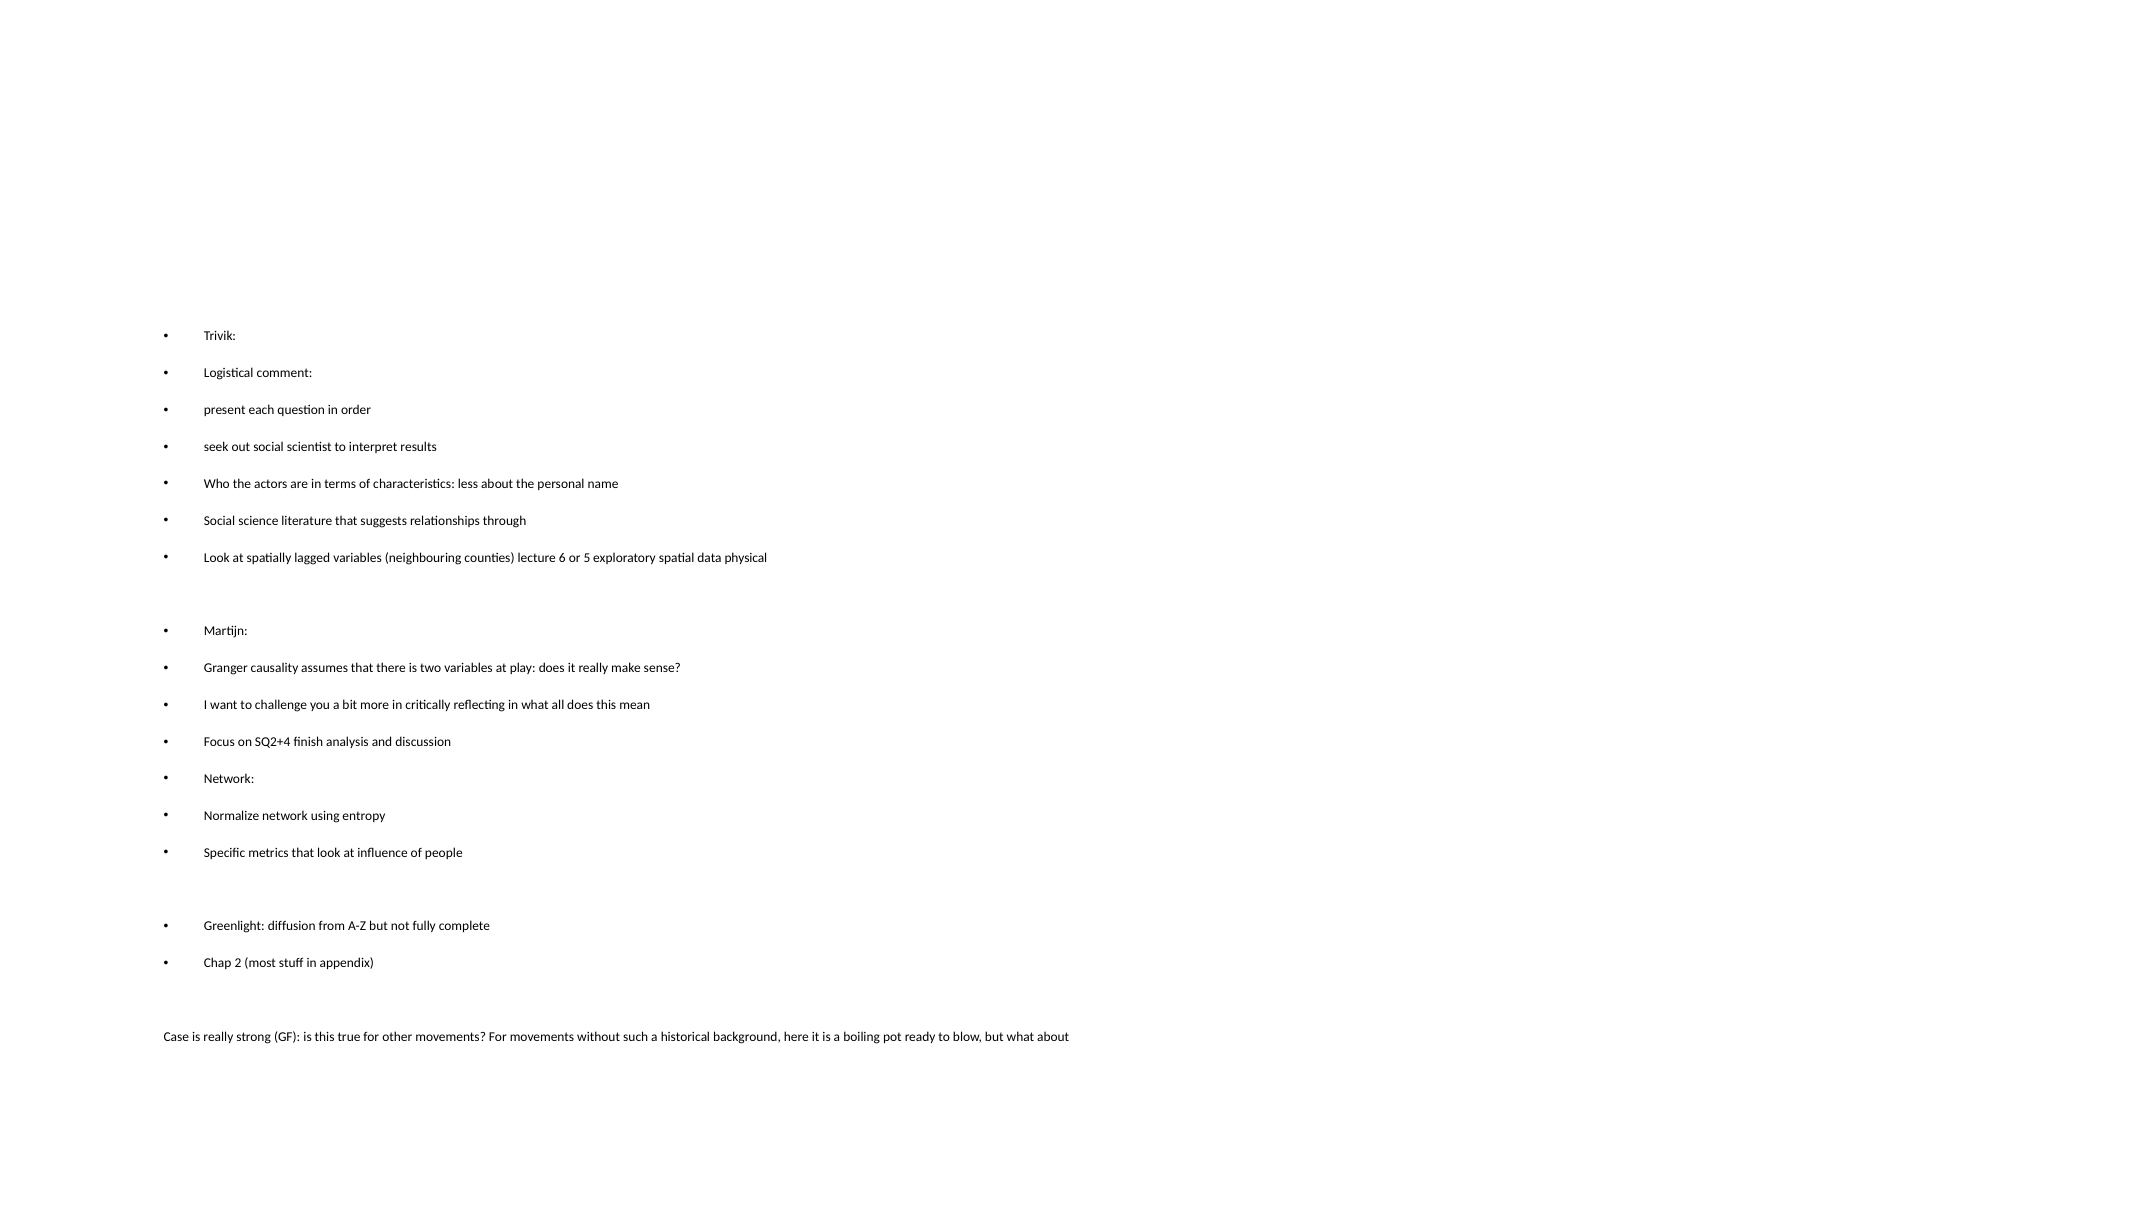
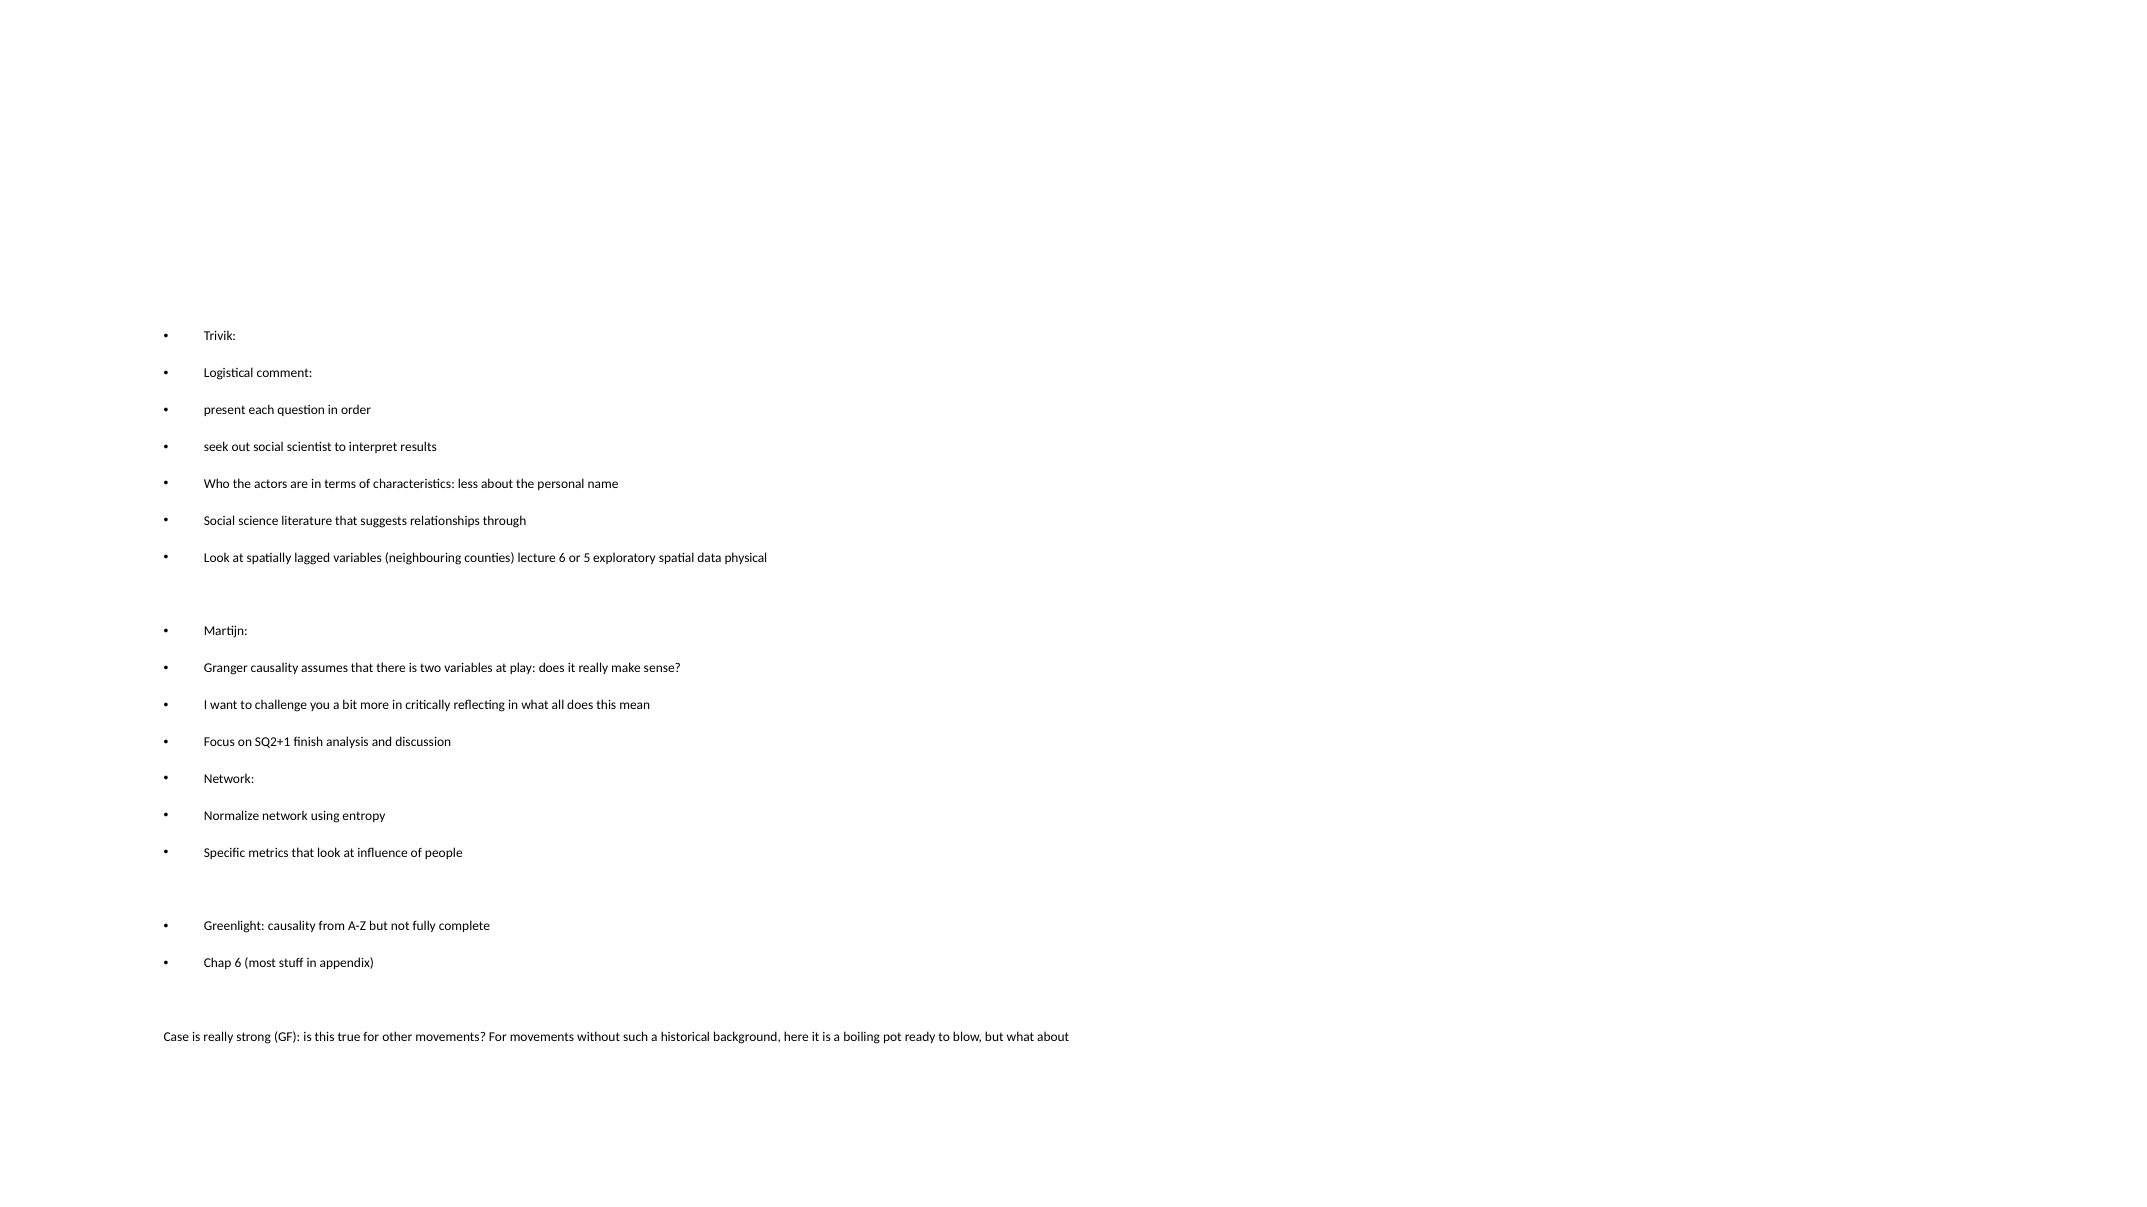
SQ2+4: SQ2+4 -> SQ2+1
Greenlight diffusion: diffusion -> causality
Chap 2: 2 -> 6
